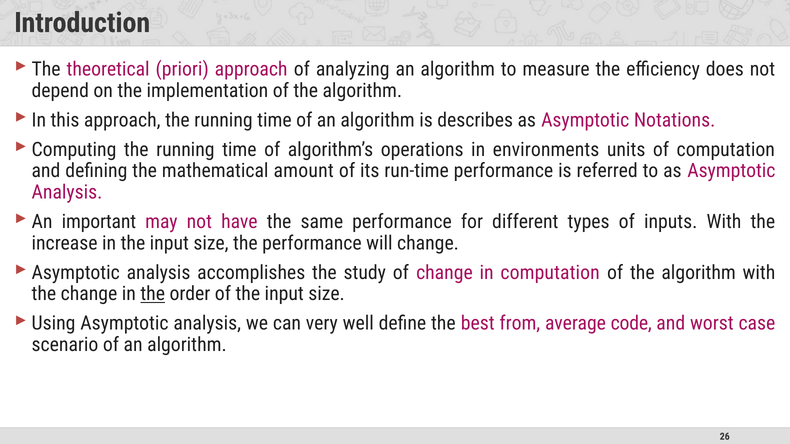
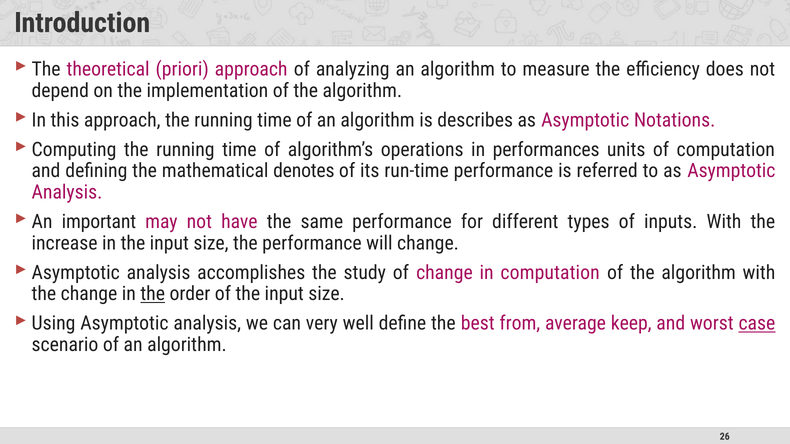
environments: environments -> performances
amount: amount -> denotes
code: code -> keep
case underline: none -> present
